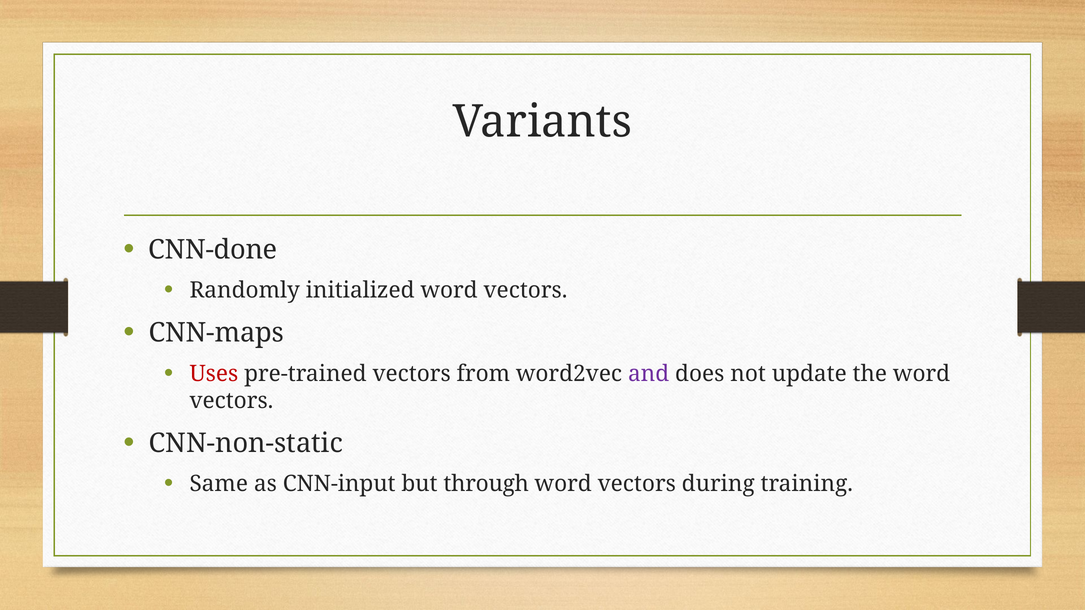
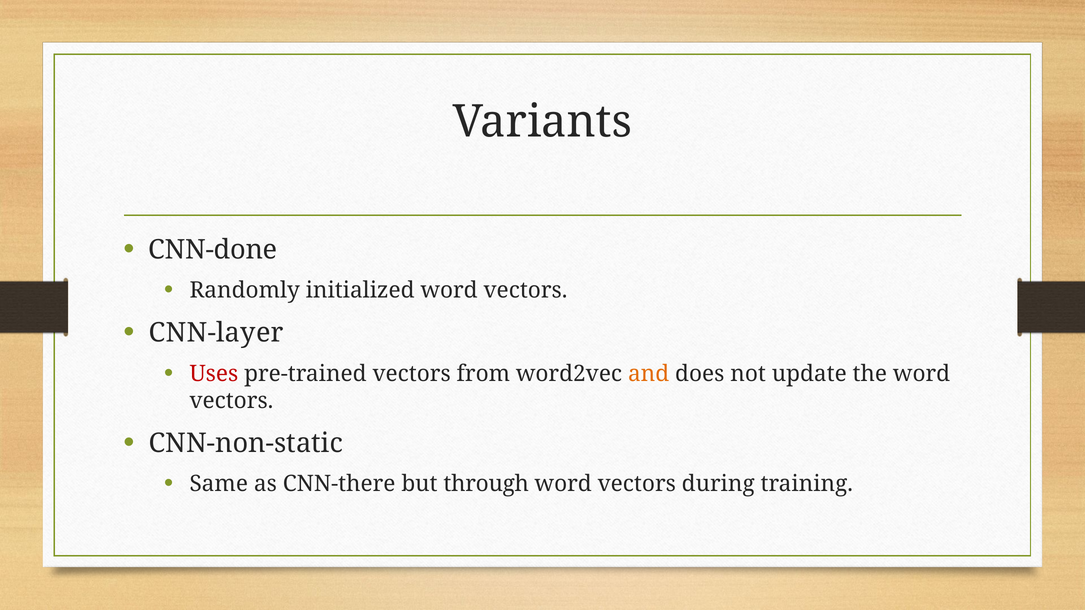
CNN-maps: CNN-maps -> CNN-layer
and colour: purple -> orange
CNN-input: CNN-input -> CNN-there
